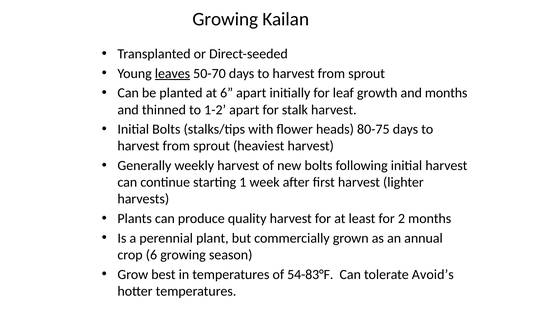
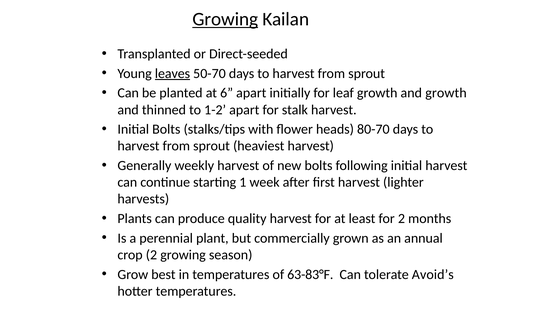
Growing at (225, 19) underline: none -> present
and months: months -> growth
80-75: 80-75 -> 80-70
crop 6: 6 -> 2
54-83°F: 54-83°F -> 63-83°F
